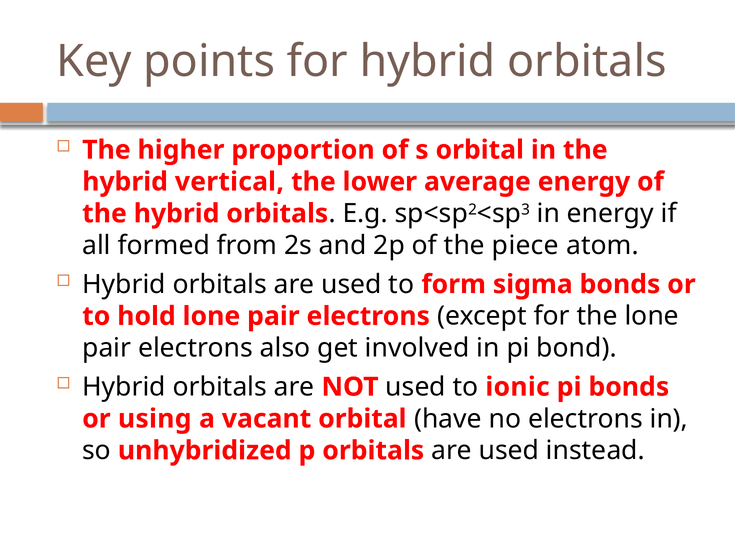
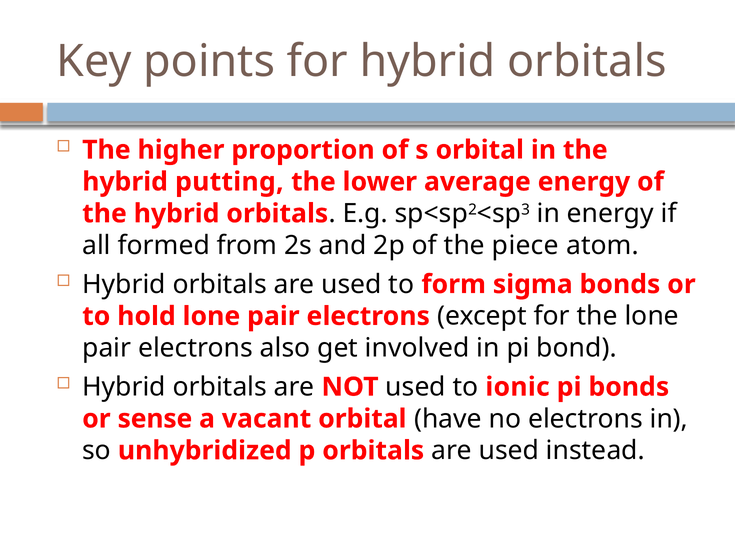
vertical: vertical -> putting
using: using -> sense
